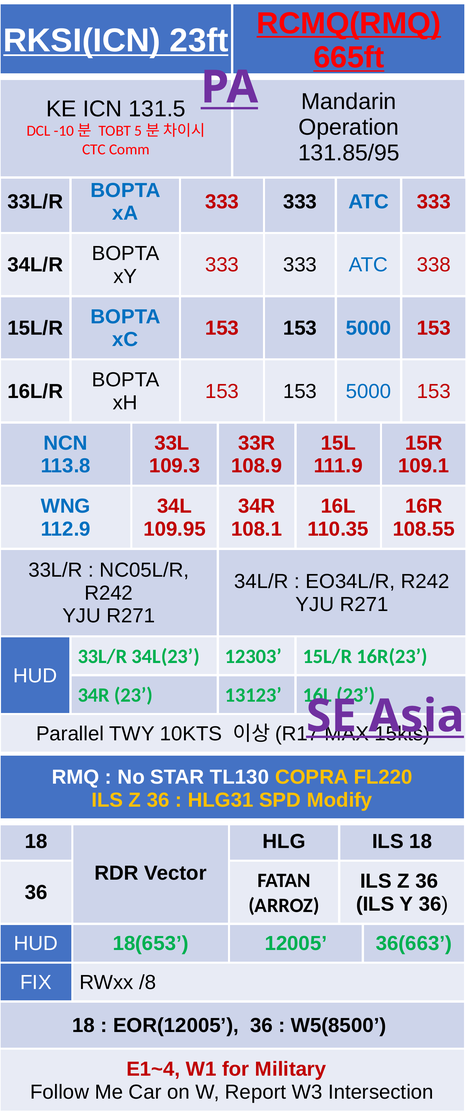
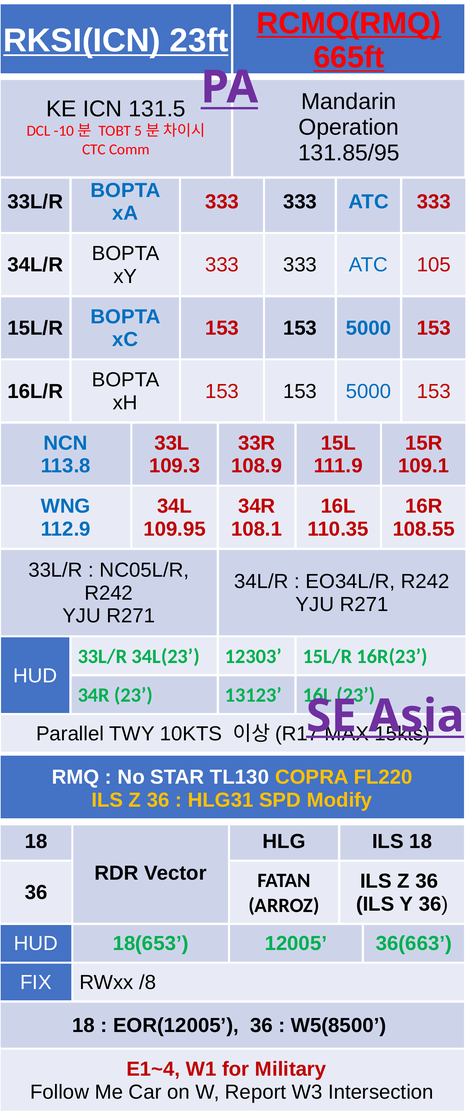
338: 338 -> 105
